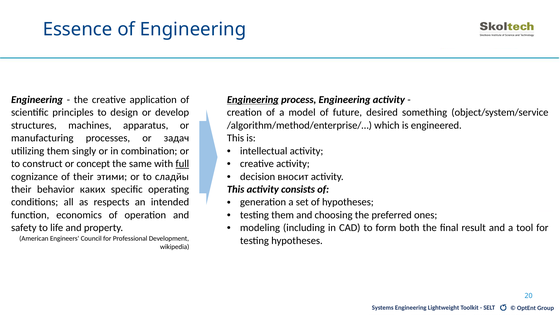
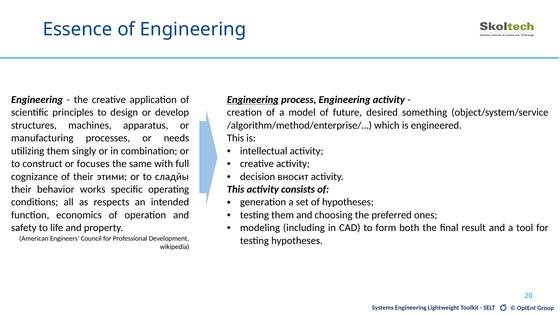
задач: задач -> needs
concept: concept -> focuses
full underline: present -> none
каких: каких -> works
